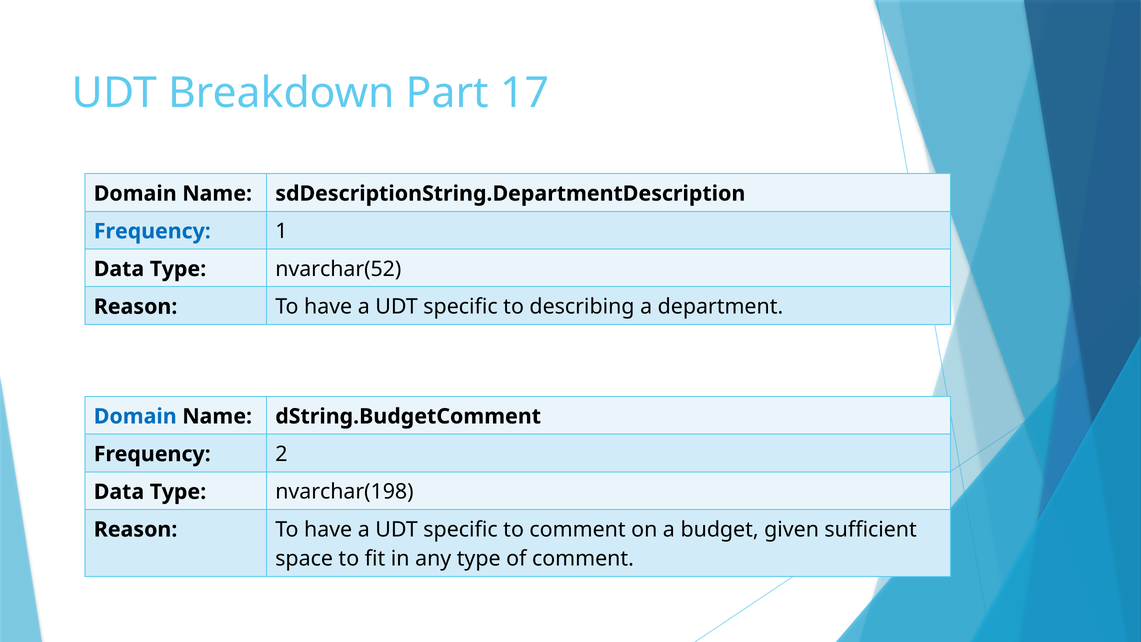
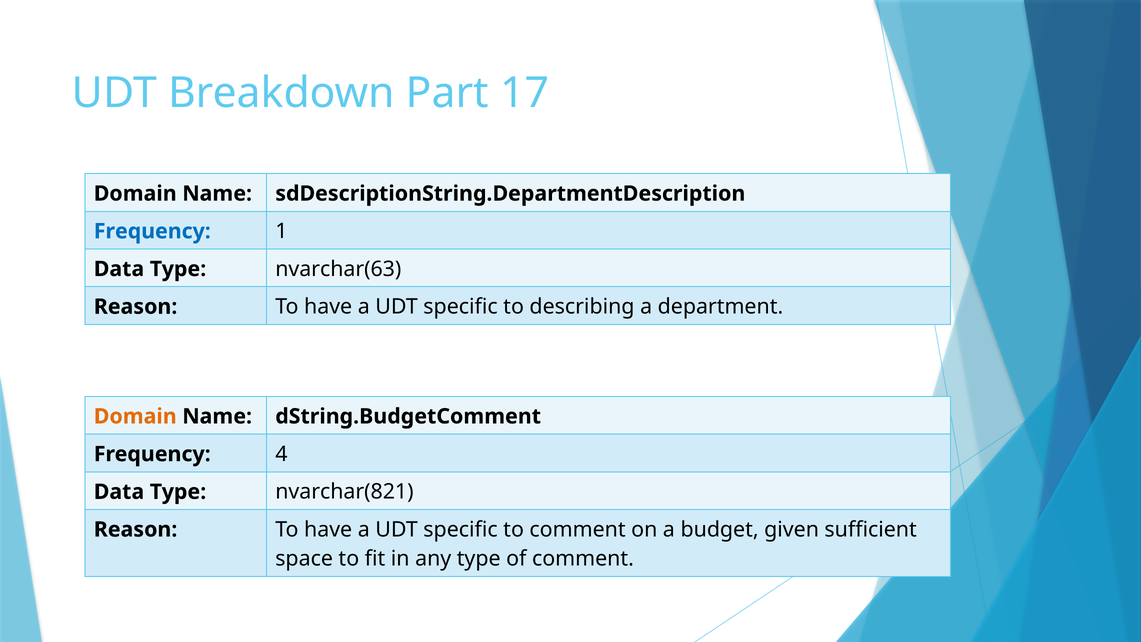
nvarchar(52: nvarchar(52 -> nvarchar(63
Domain at (135, 416) colour: blue -> orange
2: 2 -> 4
nvarchar(198: nvarchar(198 -> nvarchar(821
